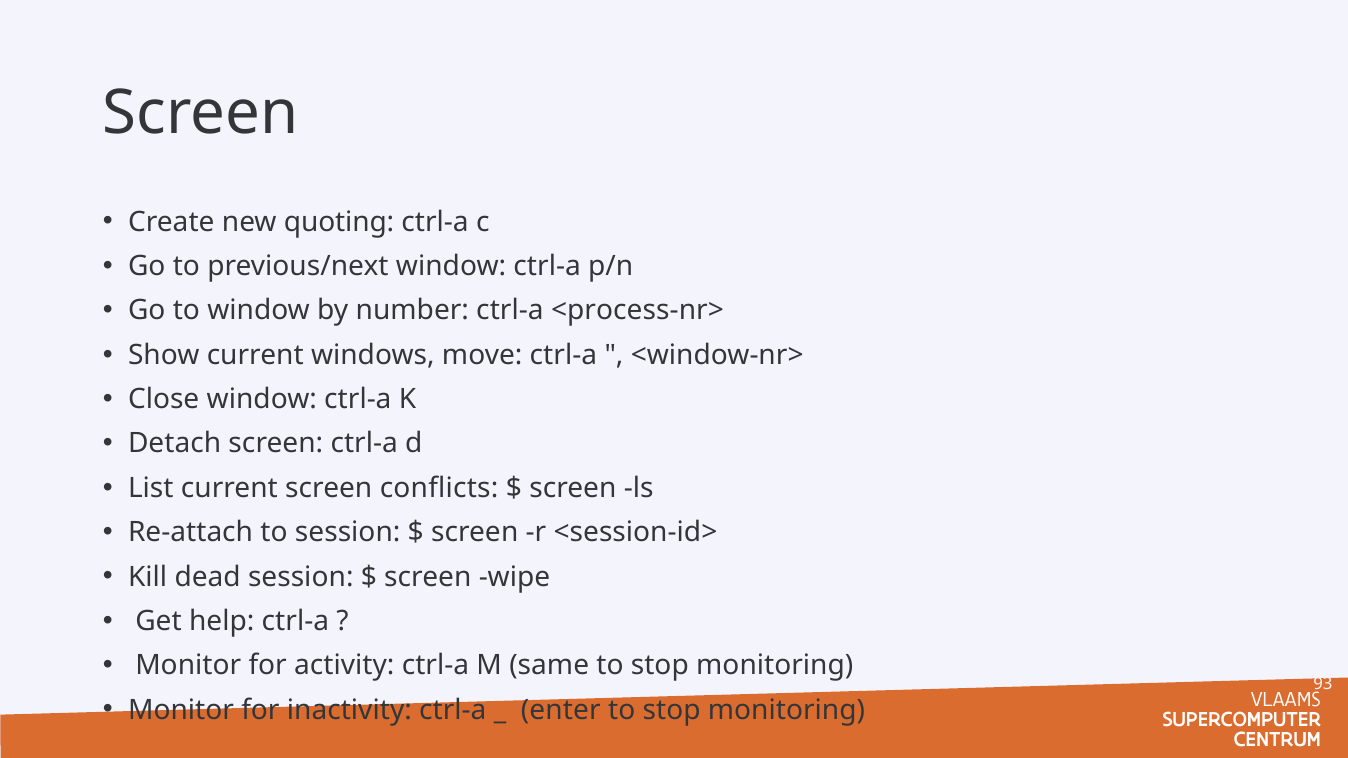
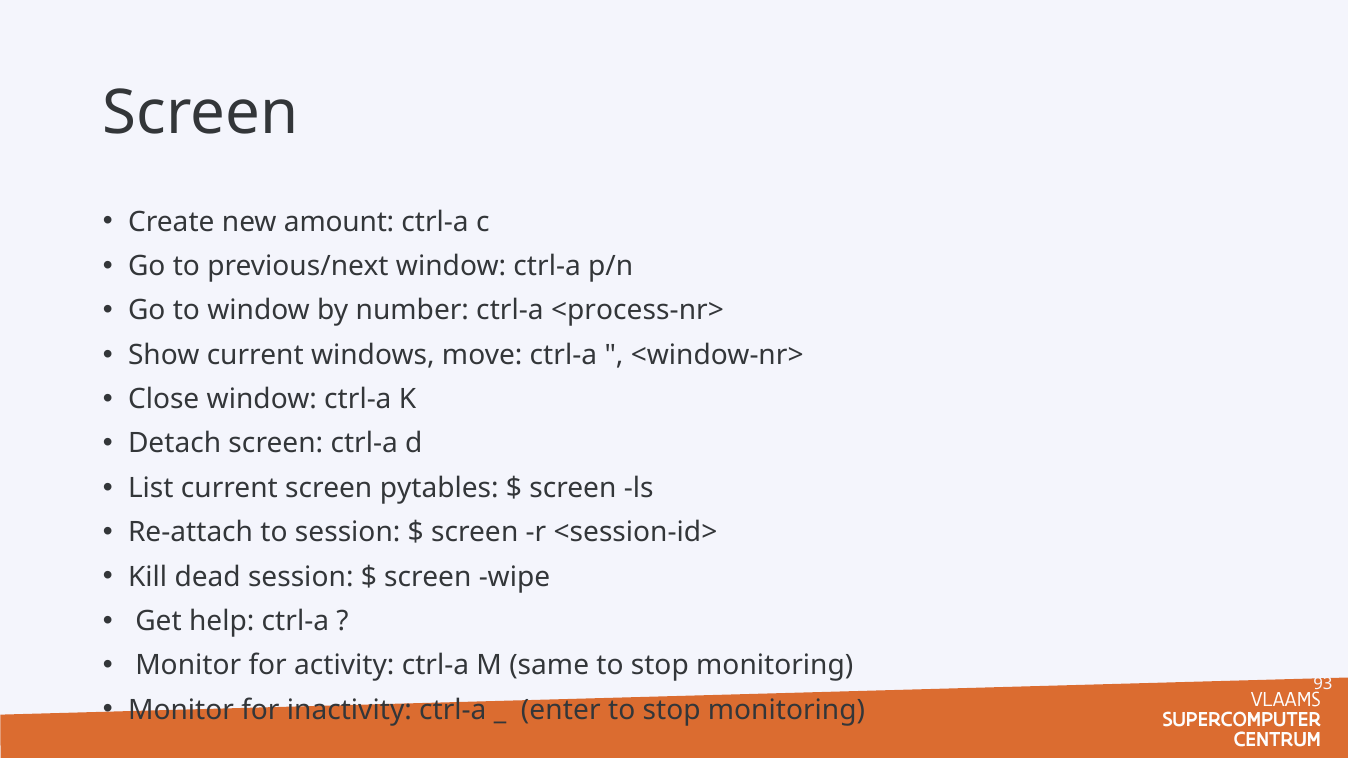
quoting: quoting -> amount
conflicts: conflicts -> pytables
